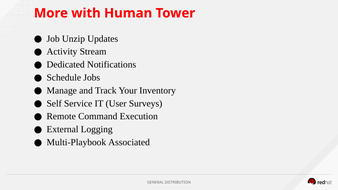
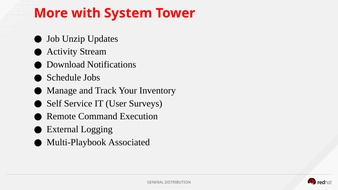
Human: Human -> System
Dedicated: Dedicated -> Download
